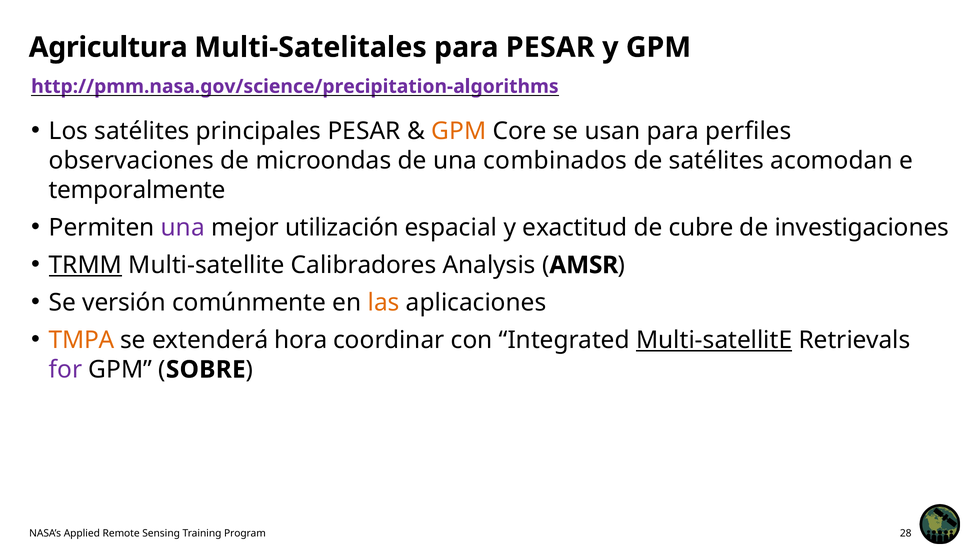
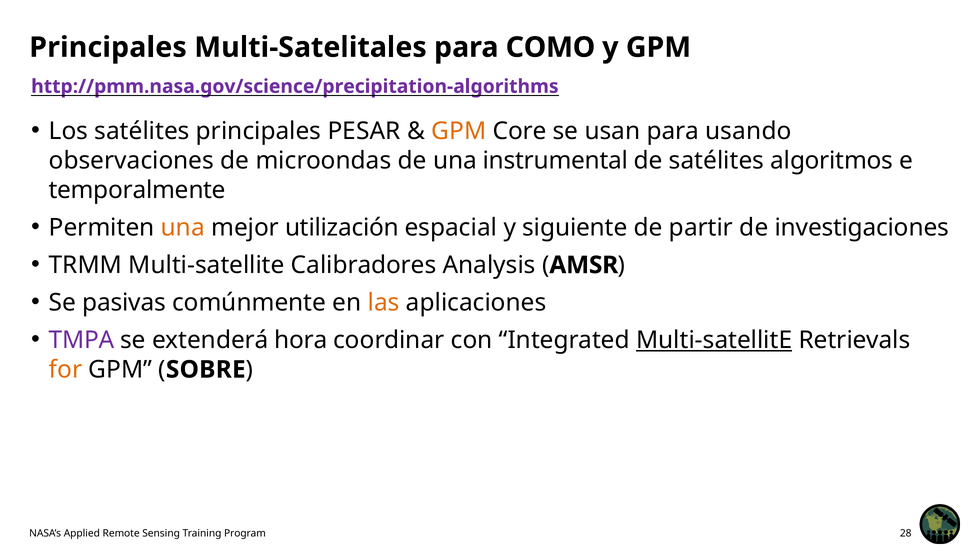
Agricultura at (108, 47): Agricultura -> Principales
para PESAR: PESAR -> COMO
perfiles: perfiles -> usando
combinados: combinados -> instrumental
acomodan: acomodan -> algoritmos
una at (183, 227) colour: purple -> orange
exactitud: exactitud -> siguiente
cubre: cubre -> partir
TRMM underline: present -> none
versión: versión -> pasivas
TMPA colour: orange -> purple
for colour: purple -> orange
